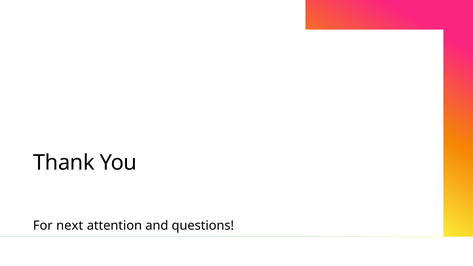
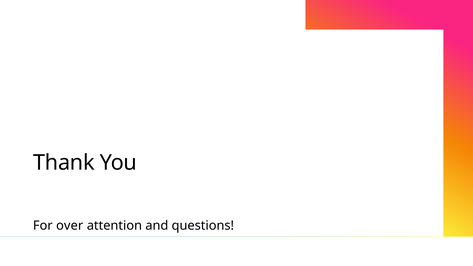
next: next -> over
